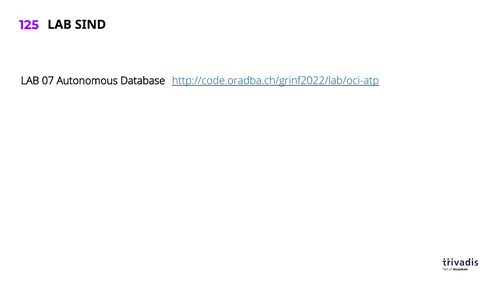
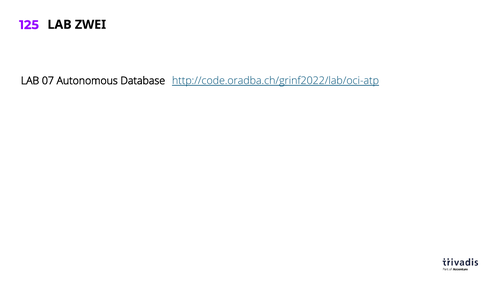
SIND: SIND -> ZWEI
